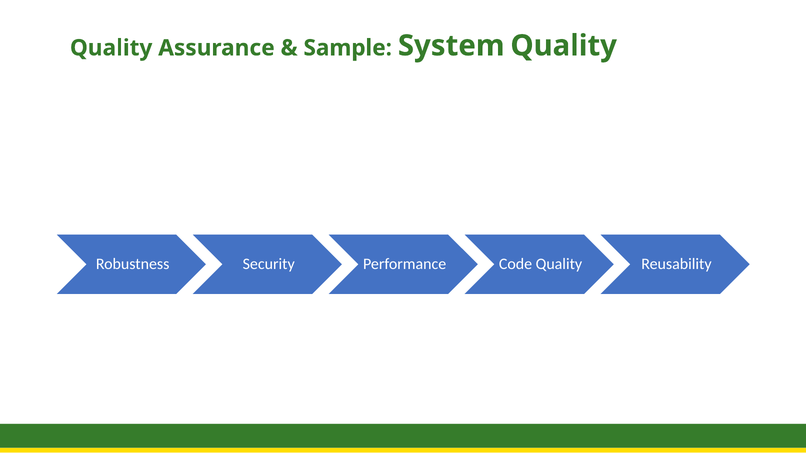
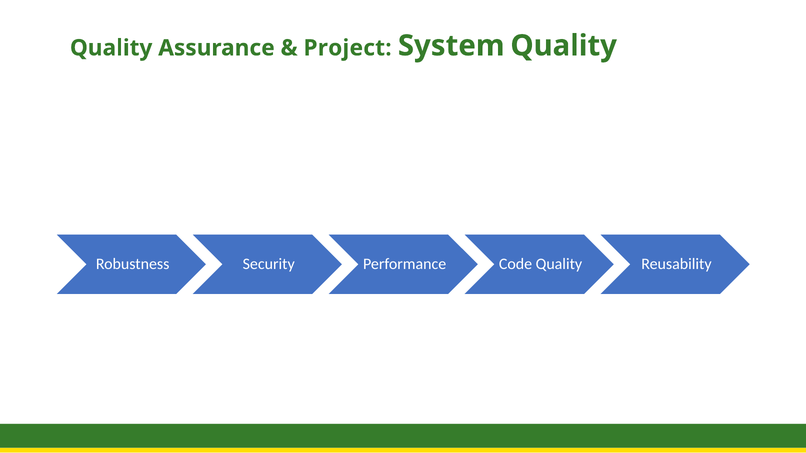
Sample at (348, 48): Sample -> Project
